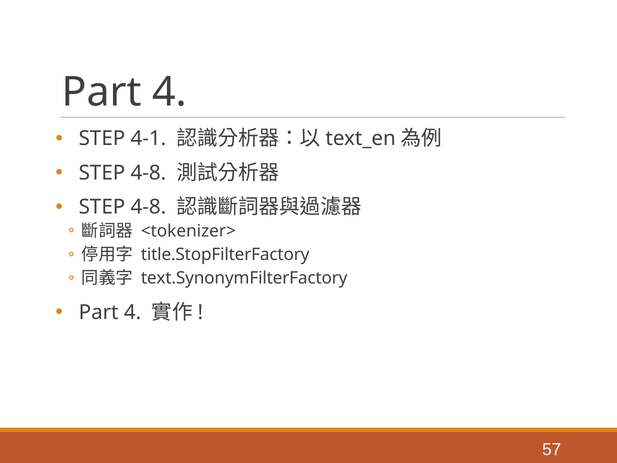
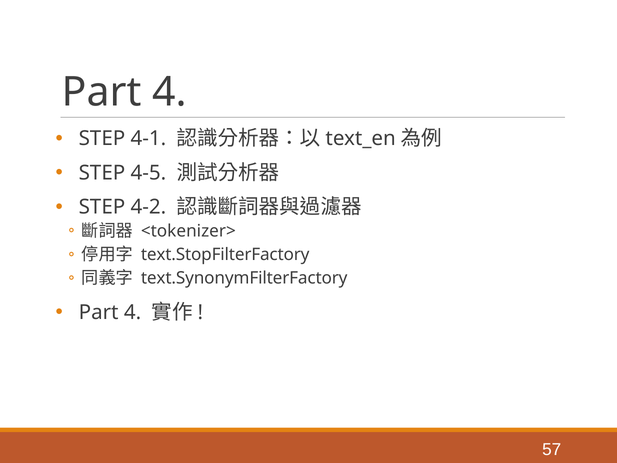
4-8 at (148, 173): 4-8 -> 4-5
4-8 at (148, 207): 4-8 -> 4-2
title.StopFilterFactory: title.StopFilterFactory -> text.StopFilterFactory
